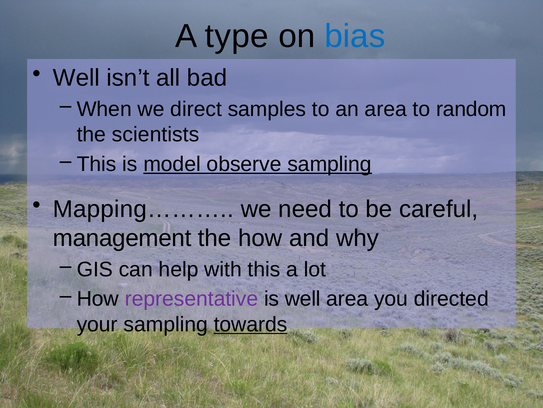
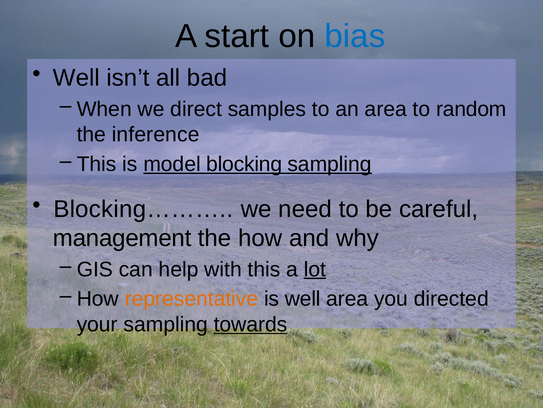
type: type -> start
scientists: scientists -> inference
observe: observe -> blocking
Mapping………: Mapping……… -> Blocking………
lot underline: none -> present
representative colour: purple -> orange
